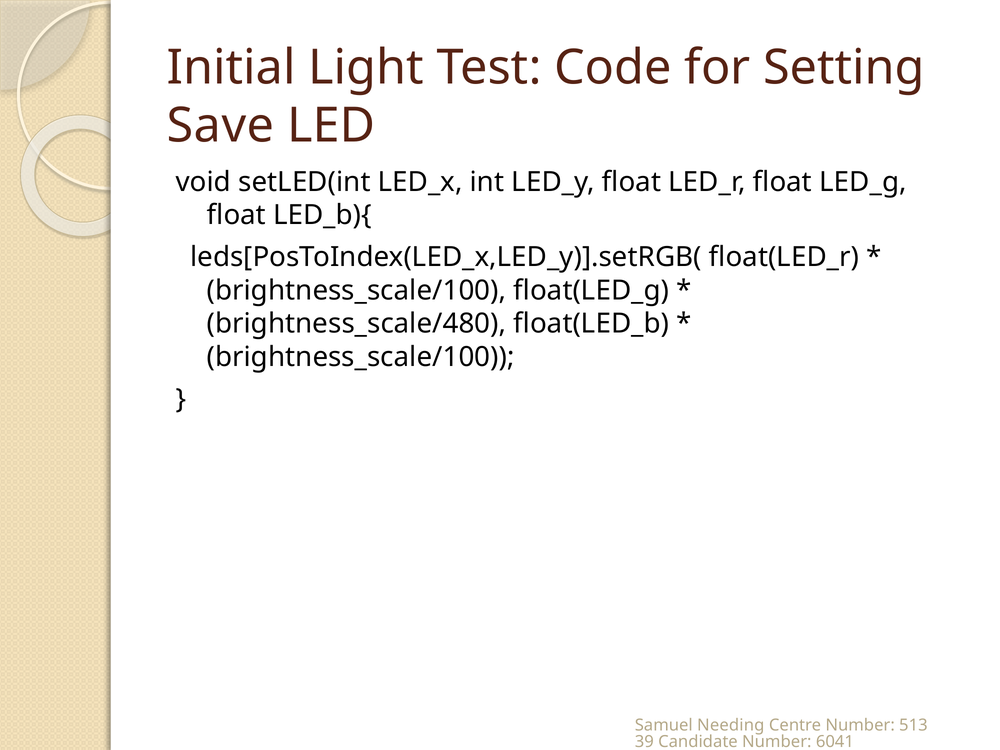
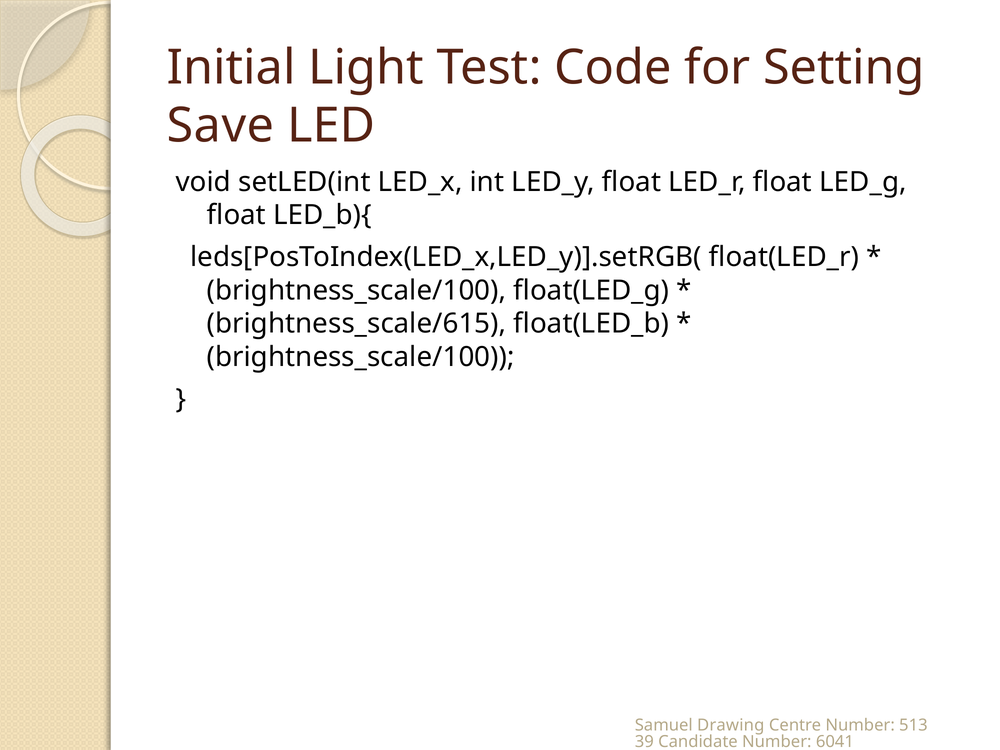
brightness_scale/480: brightness_scale/480 -> brightness_scale/615
Needing: Needing -> Drawing
